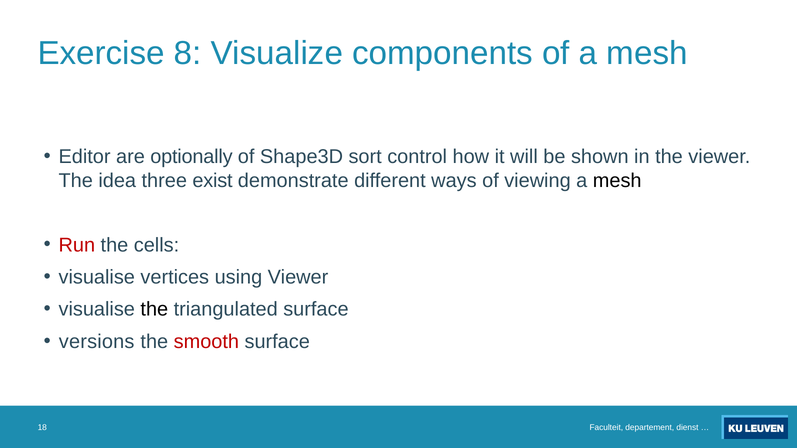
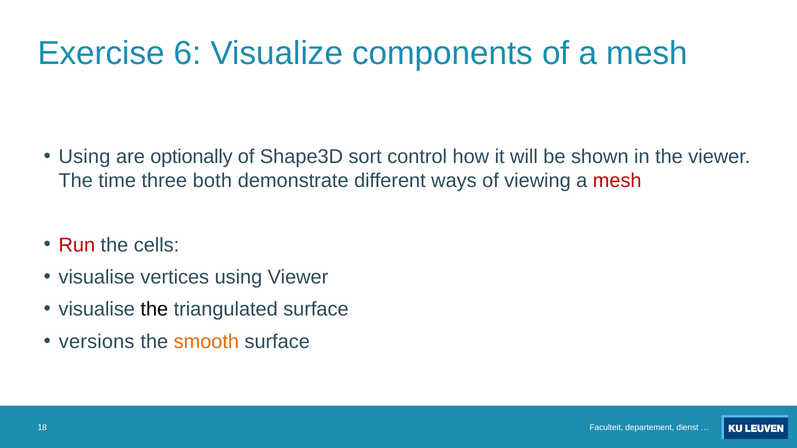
8: 8 -> 6
Editor at (85, 157): Editor -> Using
idea: idea -> time
exist: exist -> both
mesh at (617, 181) colour: black -> red
smooth colour: red -> orange
